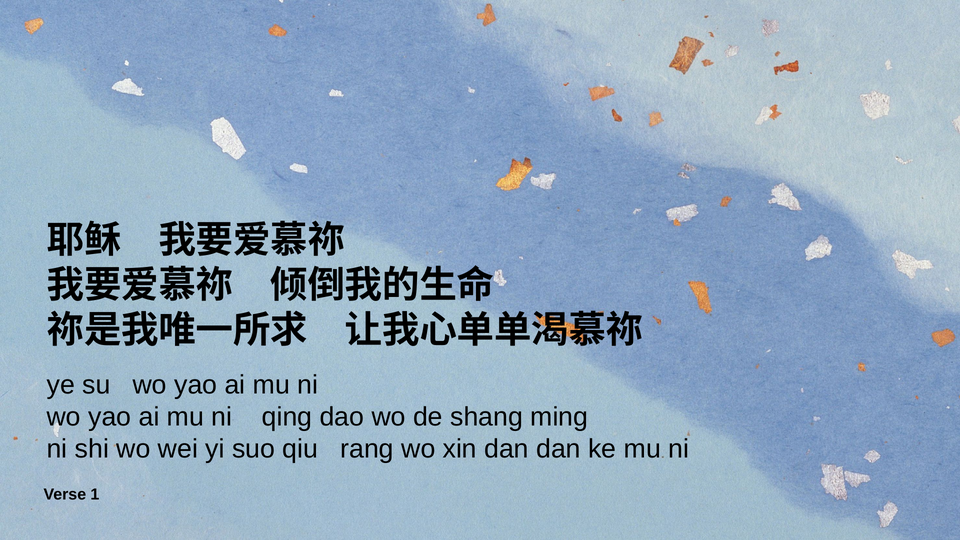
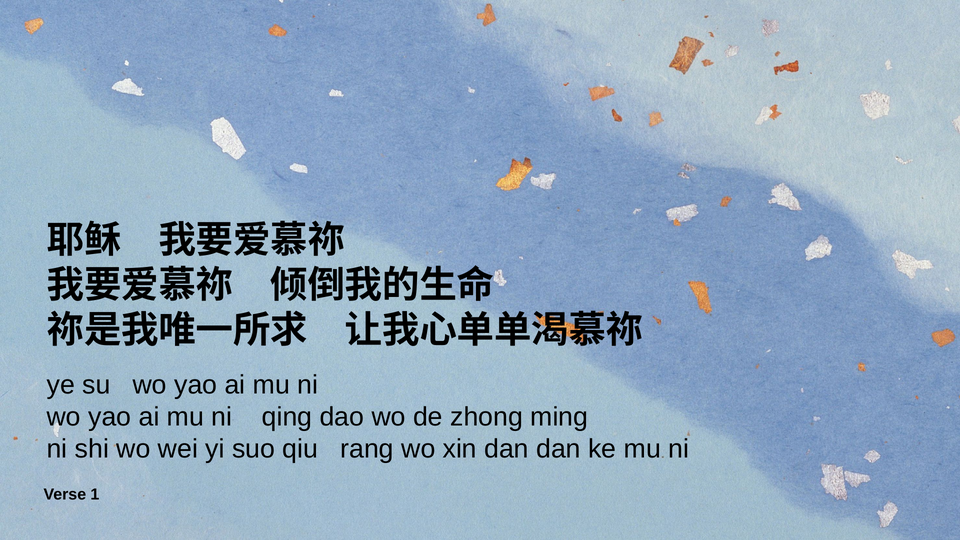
shang: shang -> zhong
